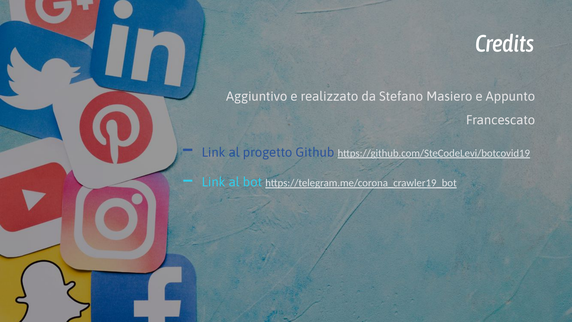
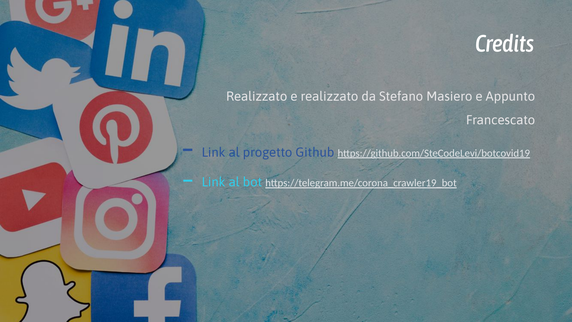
Aggiuntivo at (257, 96): Aggiuntivo -> Realizzato
